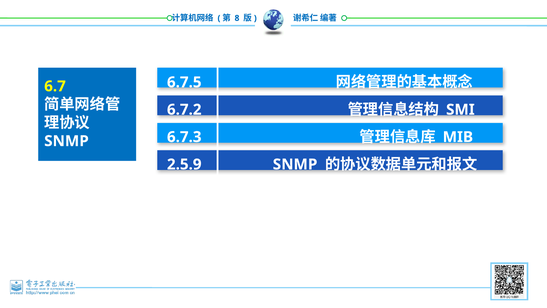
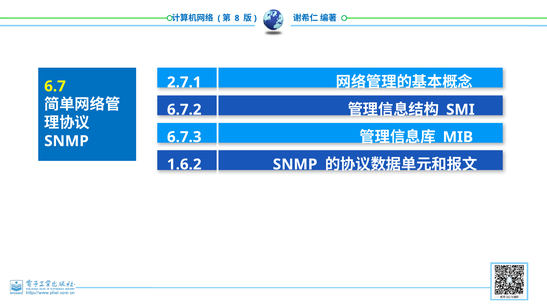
6.7.5: 6.7.5 -> 2.7.1
2.5.9: 2.5.9 -> 1.6.2
